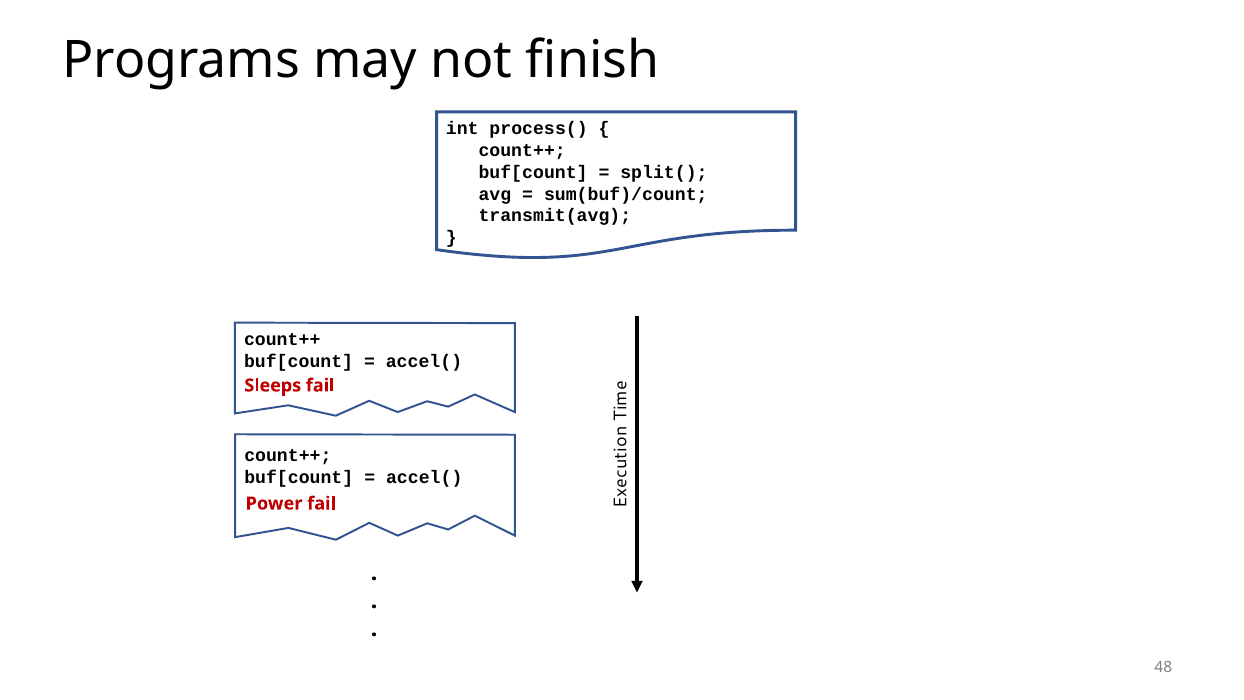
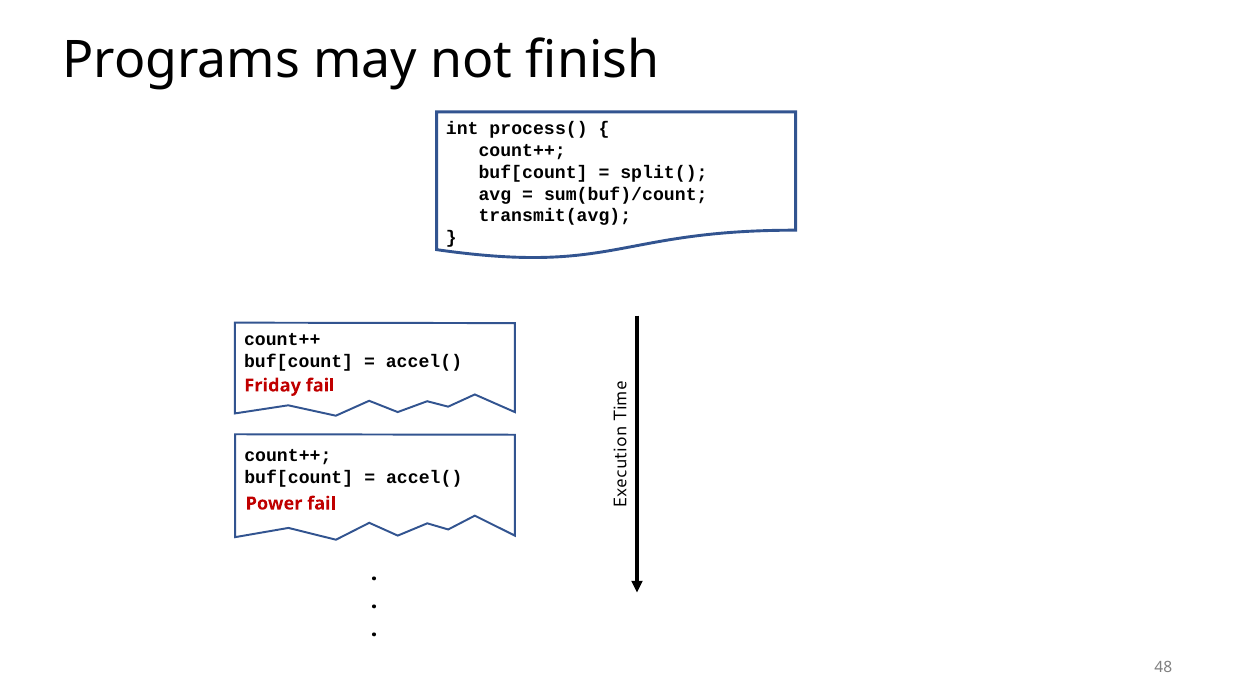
Sleeps: Sleeps -> Friday
